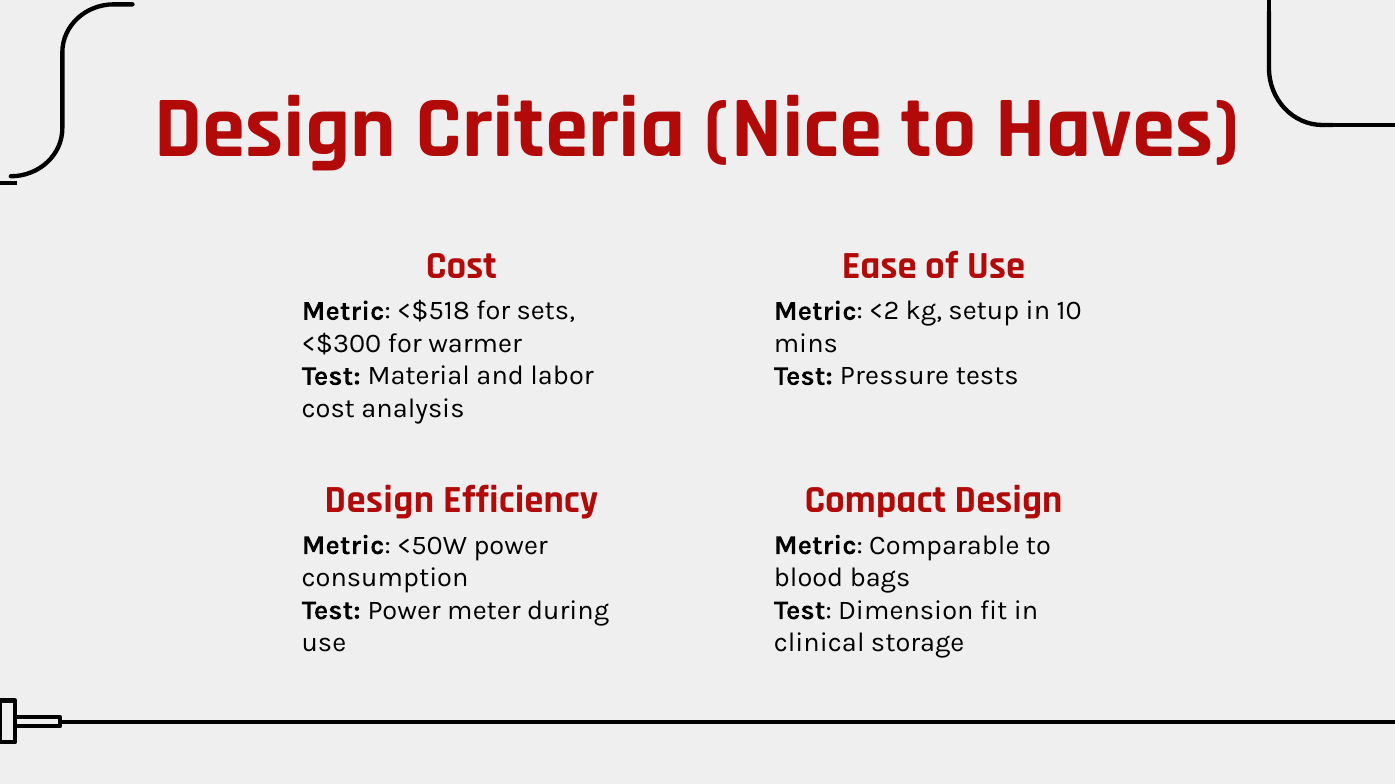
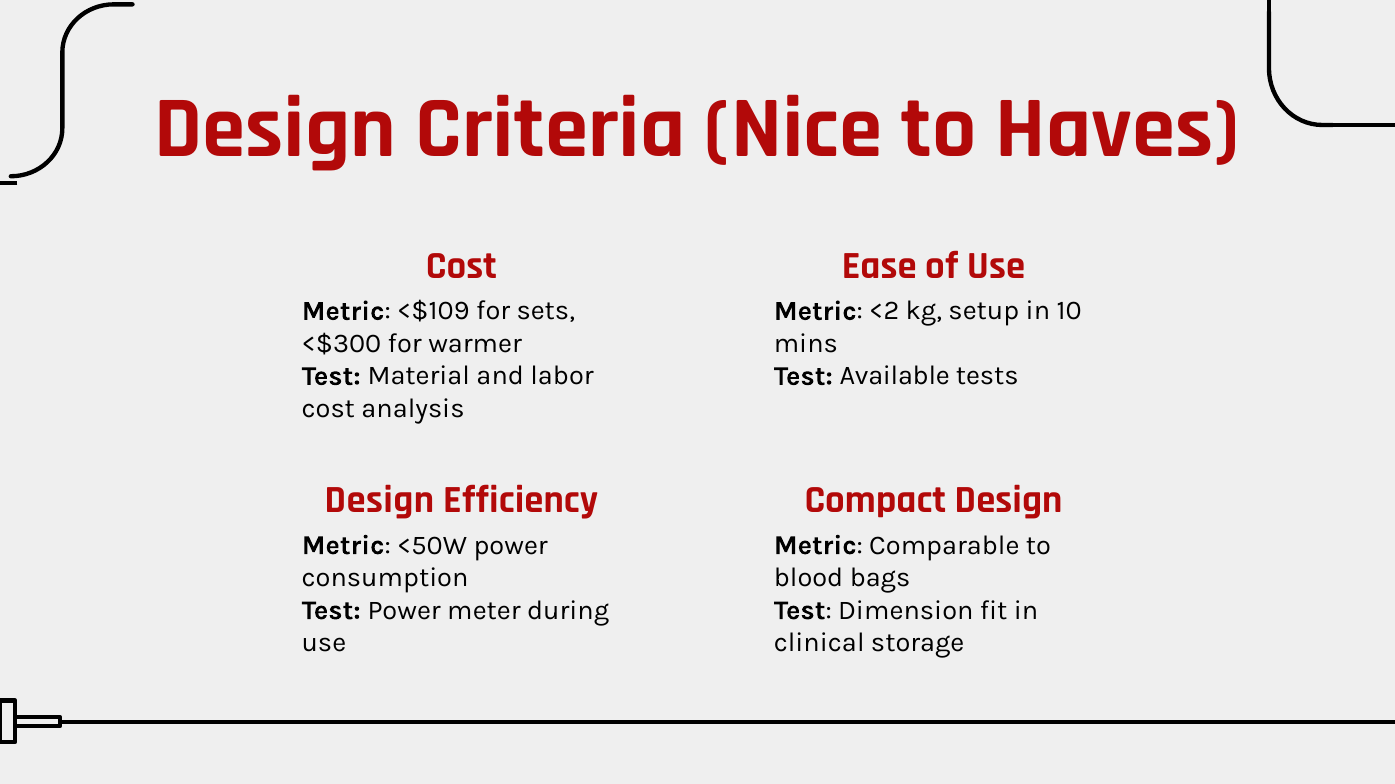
<$518: <$518 -> <$109
Pressure: Pressure -> Available
